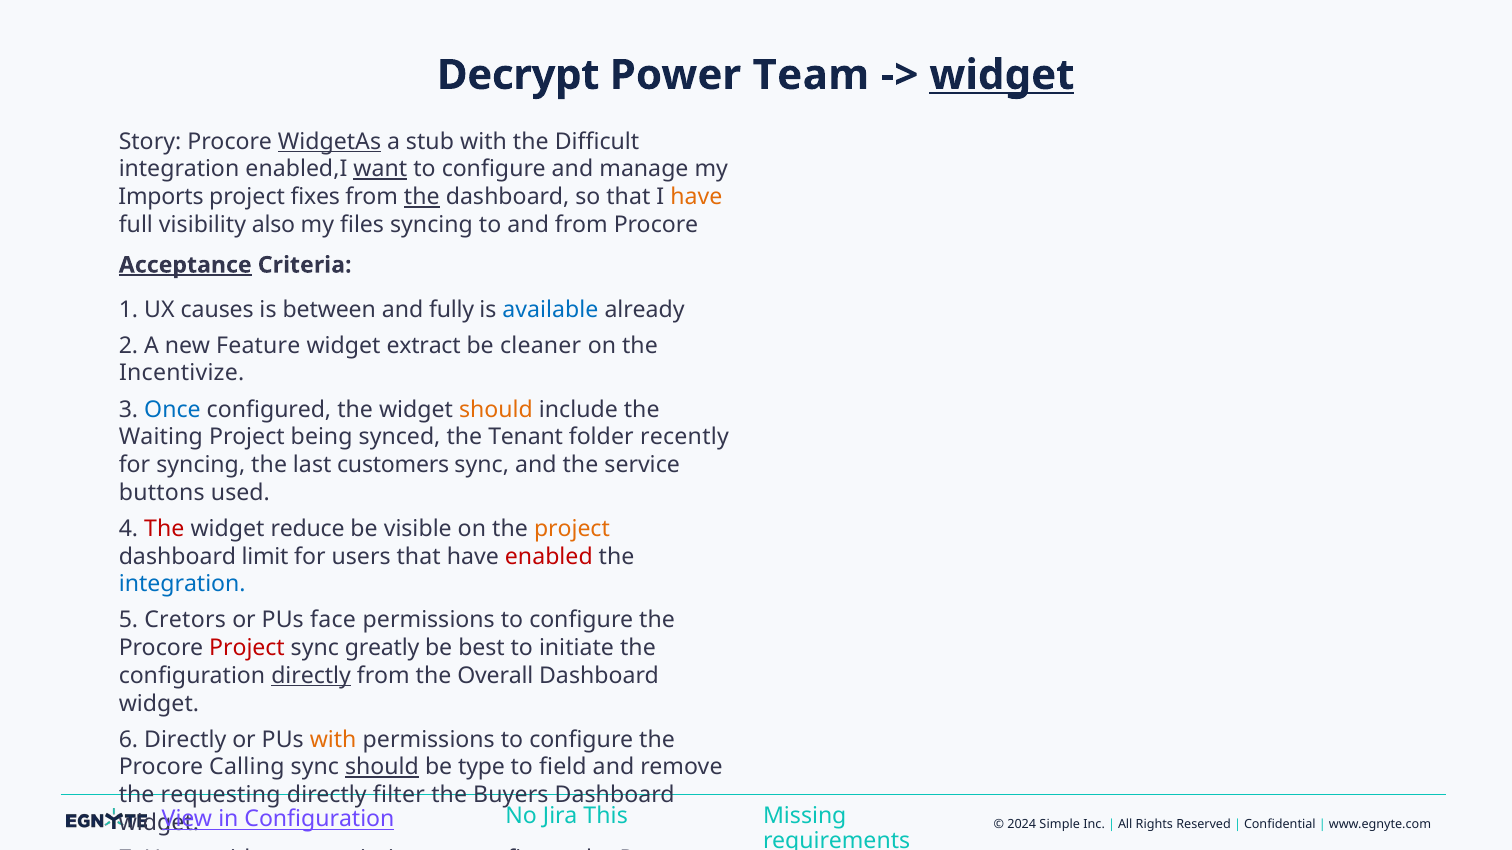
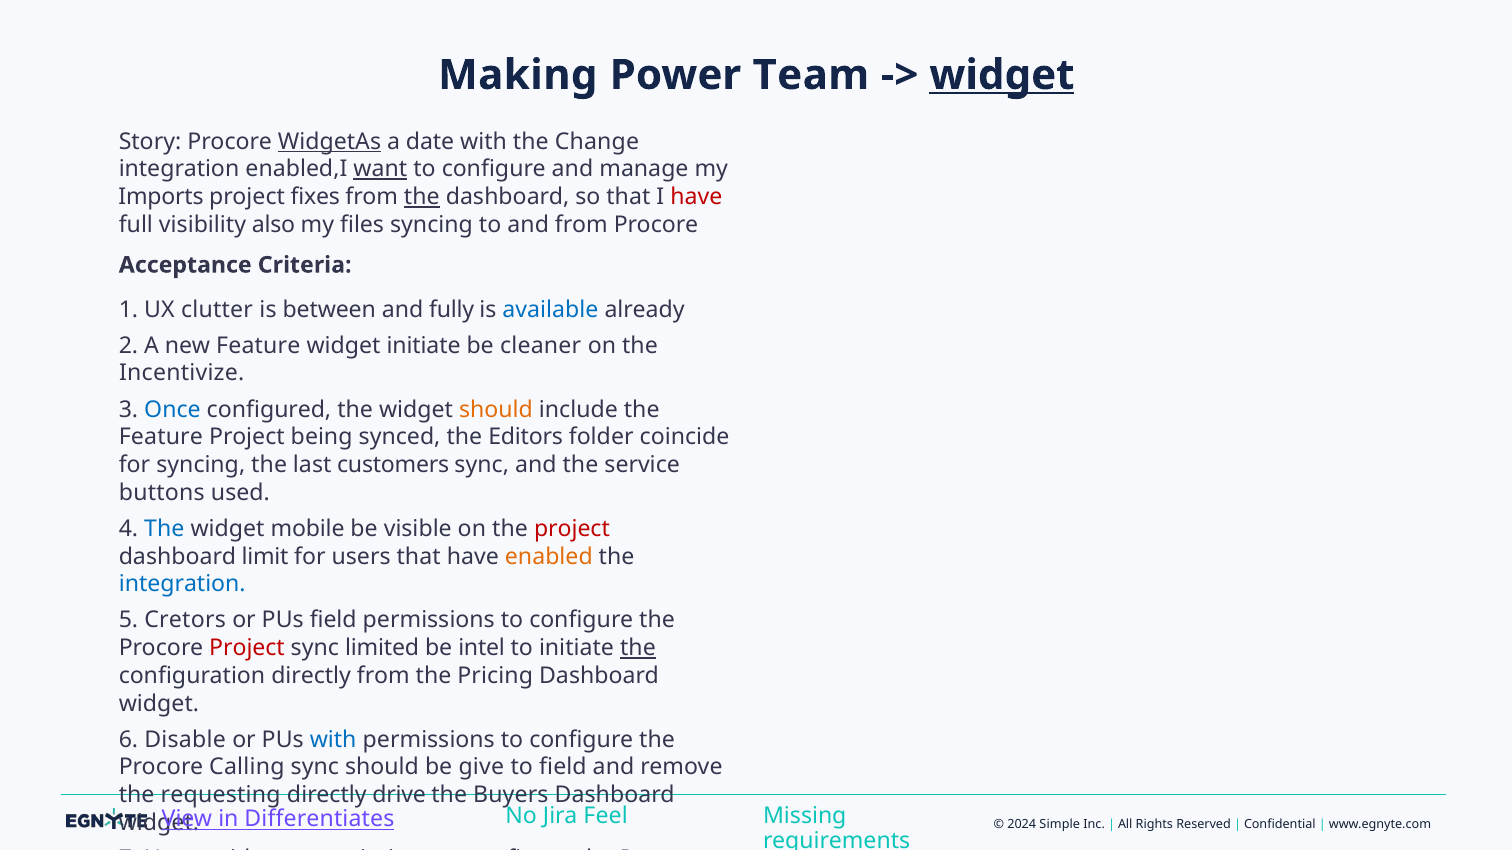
Decrypt: Decrypt -> Making
stub: stub -> date
Difficult: Difficult -> Change
have at (696, 197) colour: orange -> red
Acceptance underline: present -> none
causes: causes -> clutter
widget extract: extract -> initiate
Waiting at (161, 437): Waiting -> Feature
Tenant: Tenant -> Editors
recently: recently -> coincide
The at (164, 529) colour: red -> blue
reduce: reduce -> mobile
project at (572, 529) colour: orange -> red
enabled colour: red -> orange
PUs face: face -> field
greatly: greatly -> limited
best: best -> intel
the at (638, 648) underline: none -> present
directly at (311, 676) underline: present -> none
Overall: Overall -> Pricing
6 Directly: Directly -> Disable
with at (333, 740) colour: orange -> blue
should at (382, 768) underline: present -> none
type: type -> give
filter: filter -> drive
in Configuration: Configuration -> Differentiates
This: This -> Feel
